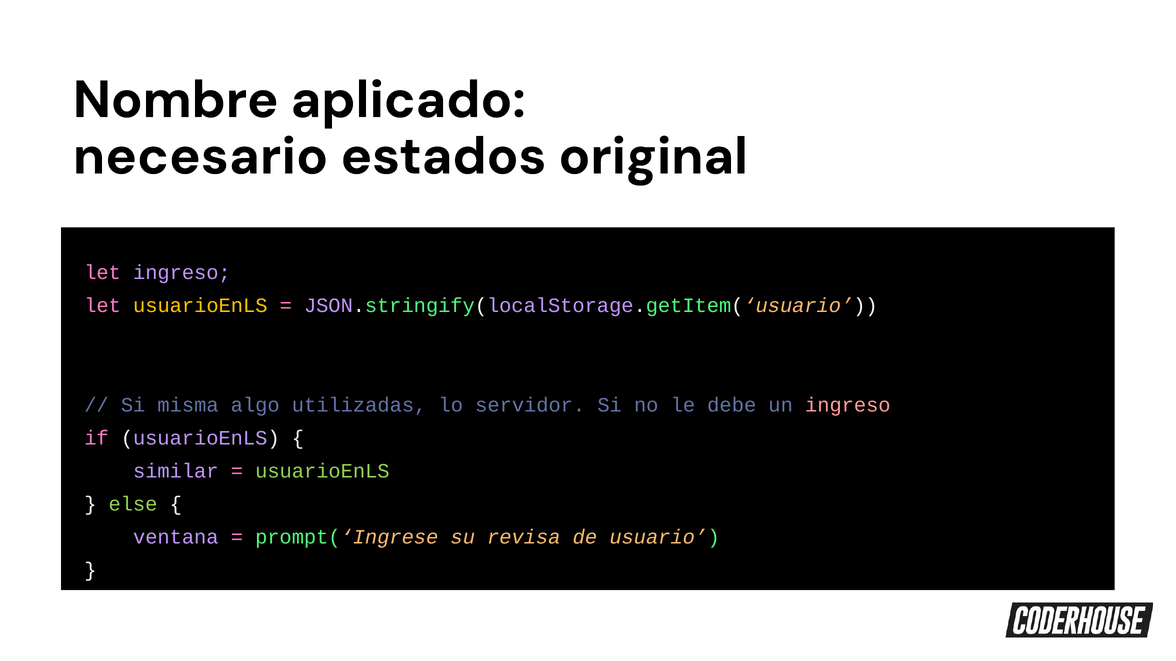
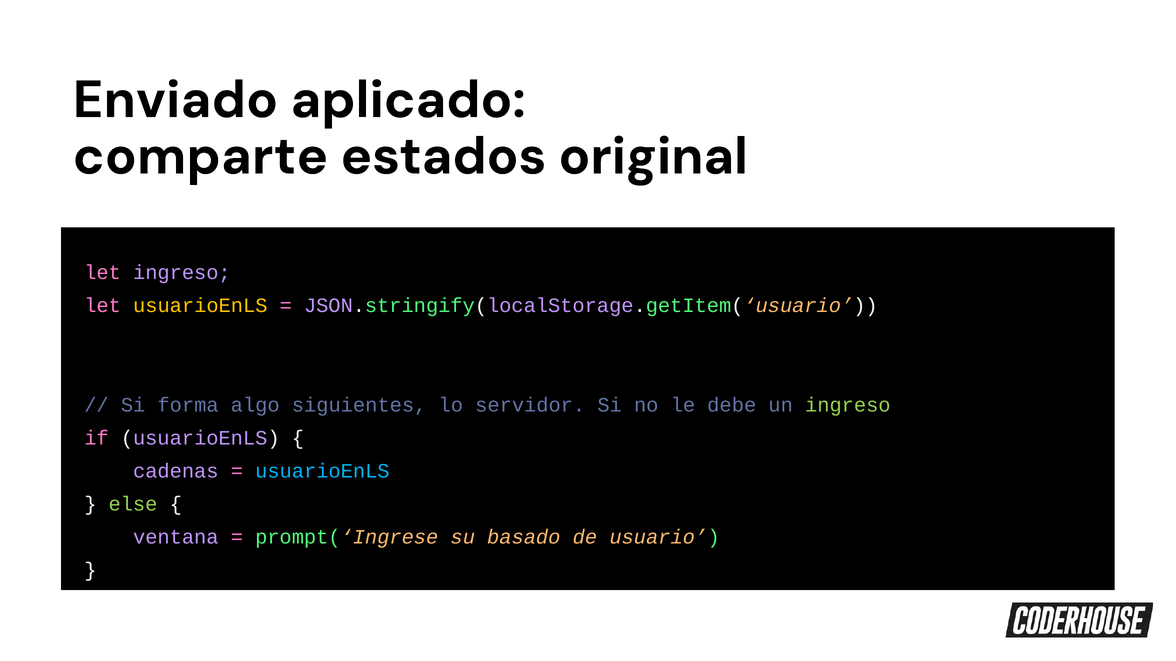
Nombre: Nombre -> Enviado
necesario: necesario -> comparte
misma: misma -> forma
utilizadas: utilizadas -> siguientes
ingreso at (848, 405) colour: pink -> light green
similar: similar -> cadenas
usuarioEnLS at (322, 471) colour: light green -> light blue
revisa: revisa -> basado
